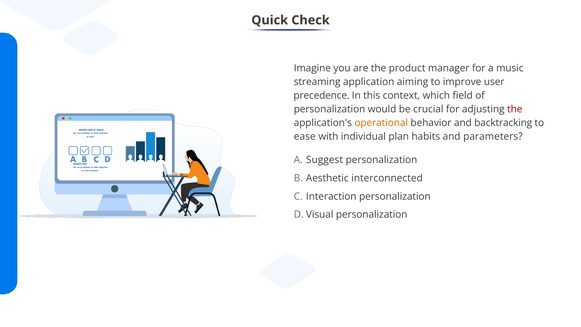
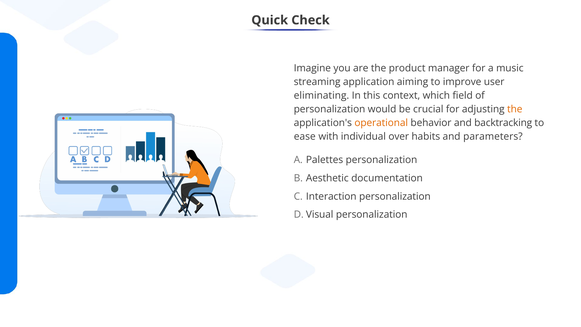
precedence: precedence -> eliminating
the at (515, 109) colour: red -> orange
plan: plan -> over
Suggest: Suggest -> Palettes
interconnected: interconnected -> documentation
